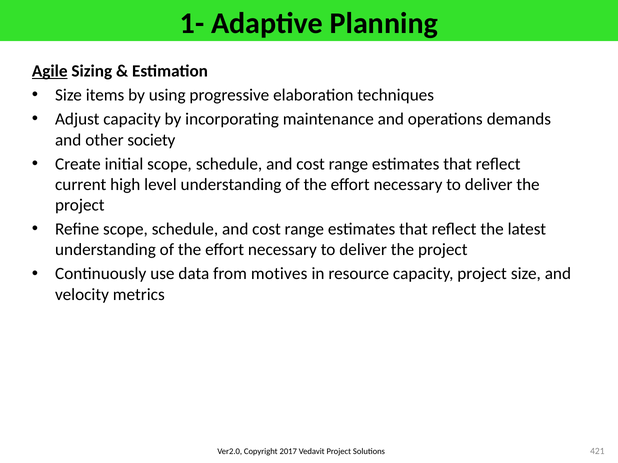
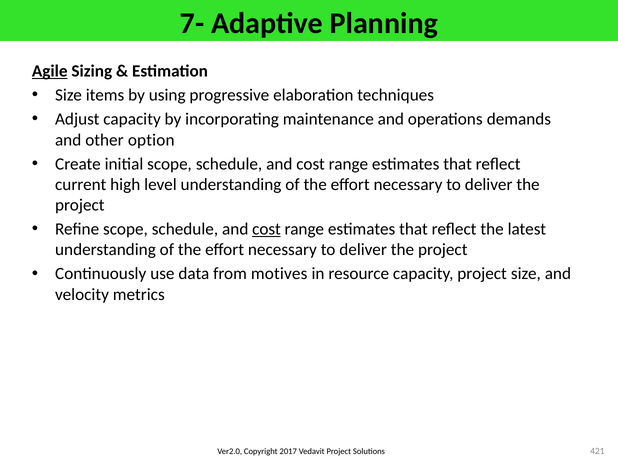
1-: 1- -> 7-
society: society -> option
cost at (267, 229) underline: none -> present
